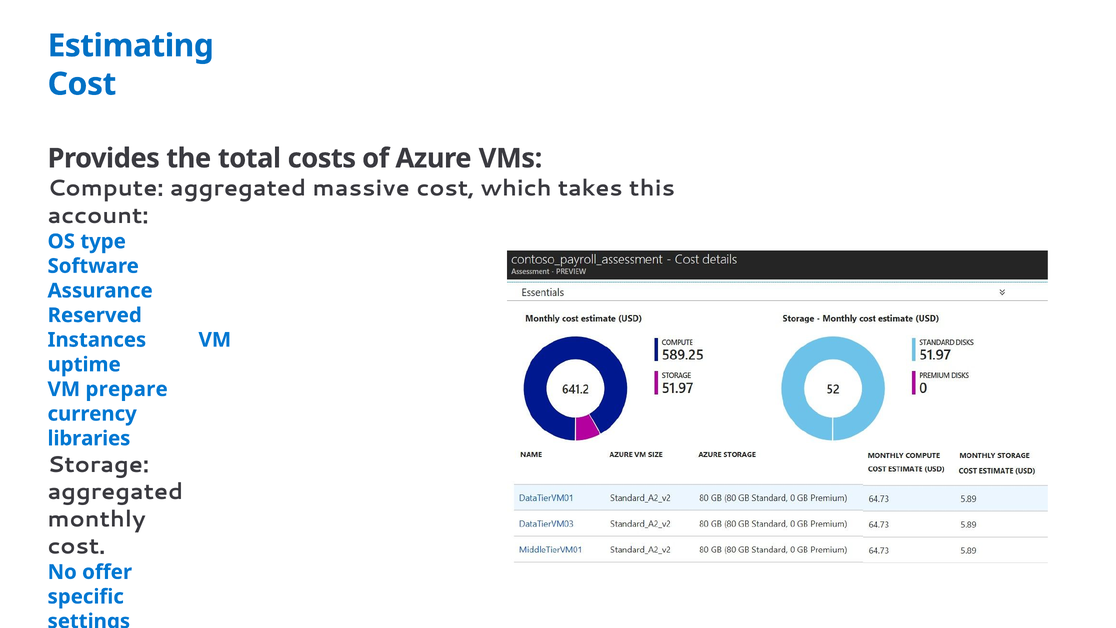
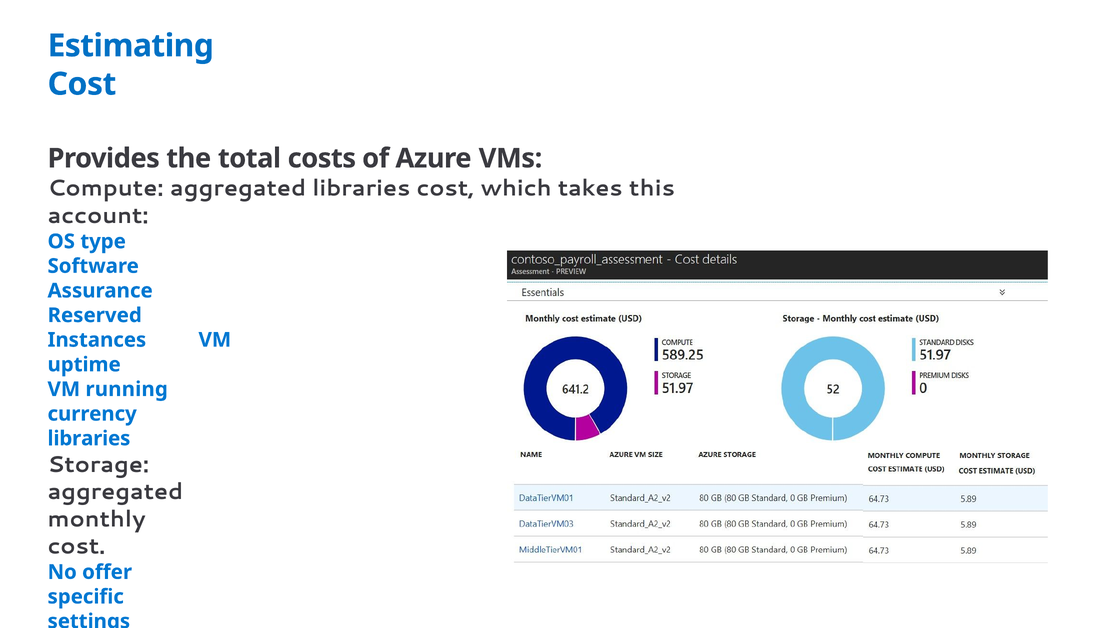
aggregated massive: massive -> libraries
prepare: prepare -> running
